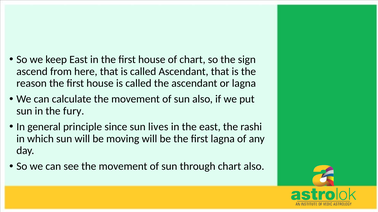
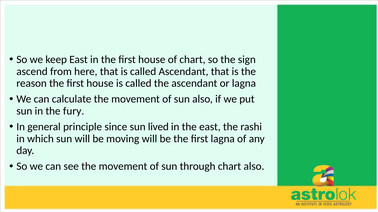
lives: lives -> lived
